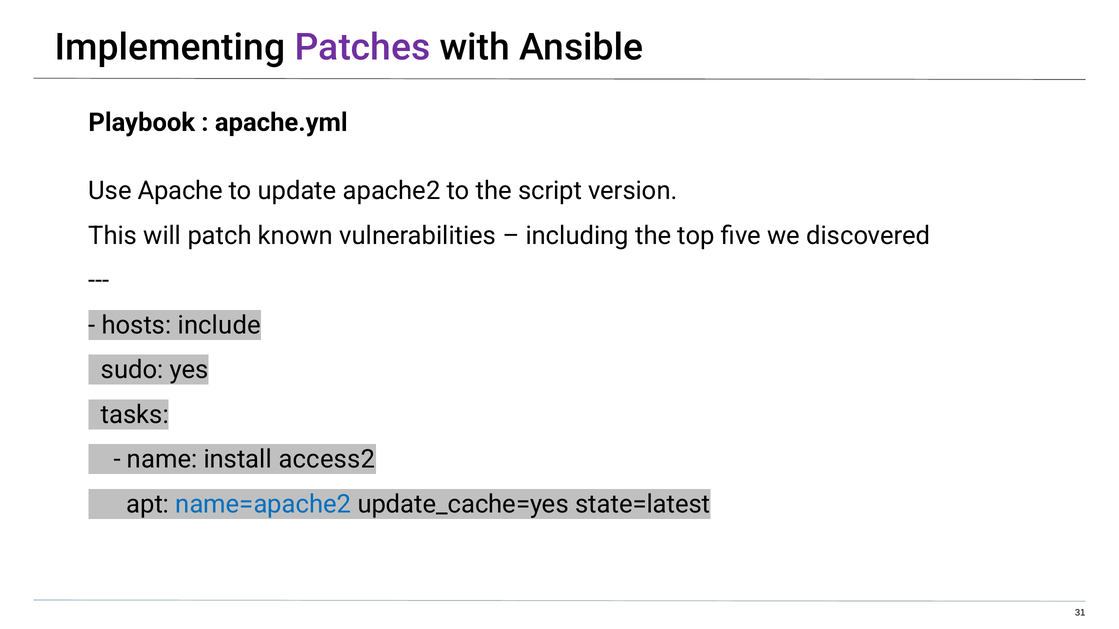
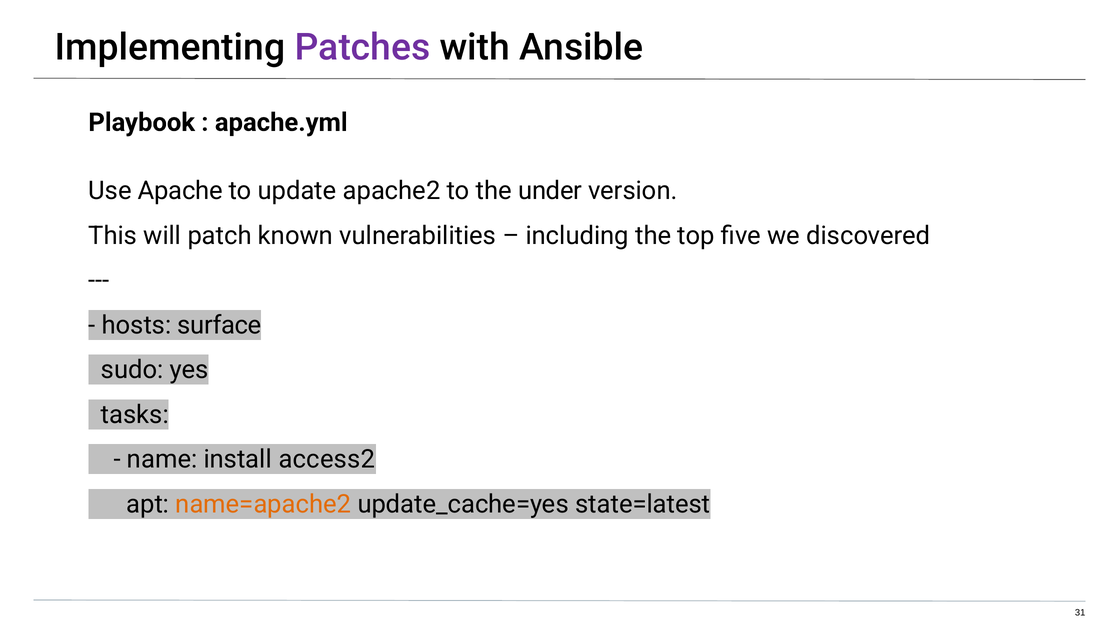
script: script -> under
include: include -> surface
name=apache2 colour: blue -> orange
